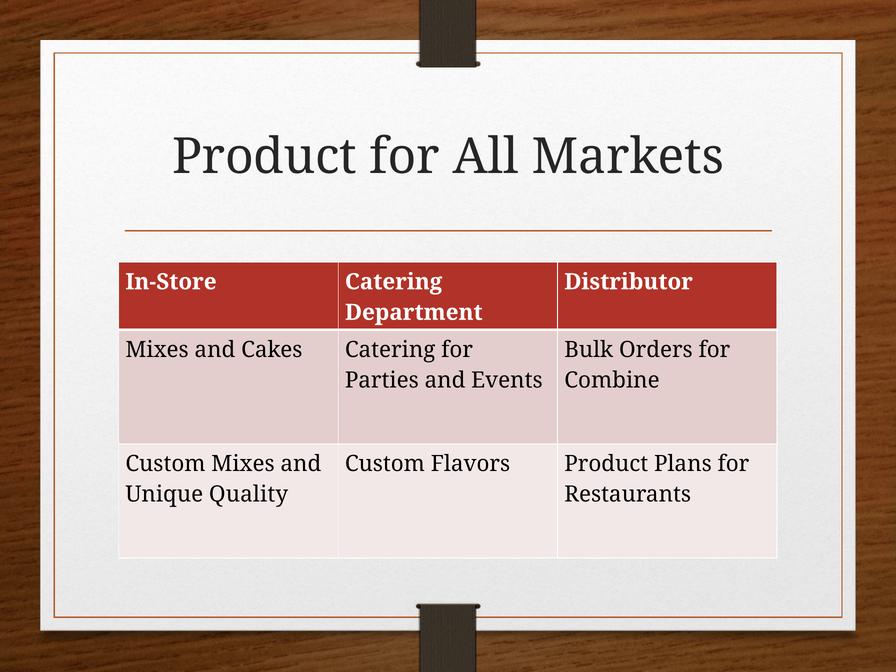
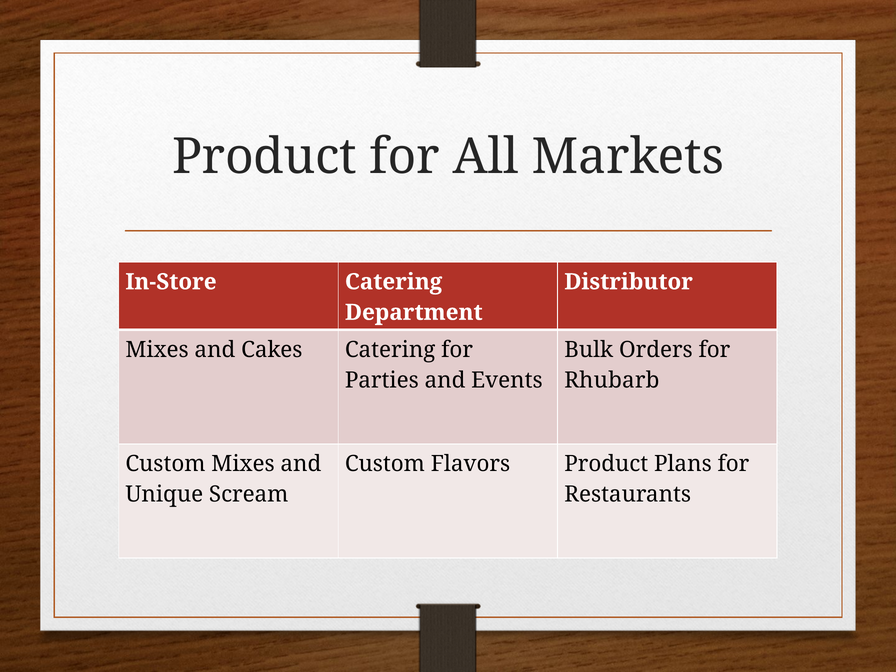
Combine: Combine -> Rhubarb
Quality: Quality -> Scream
